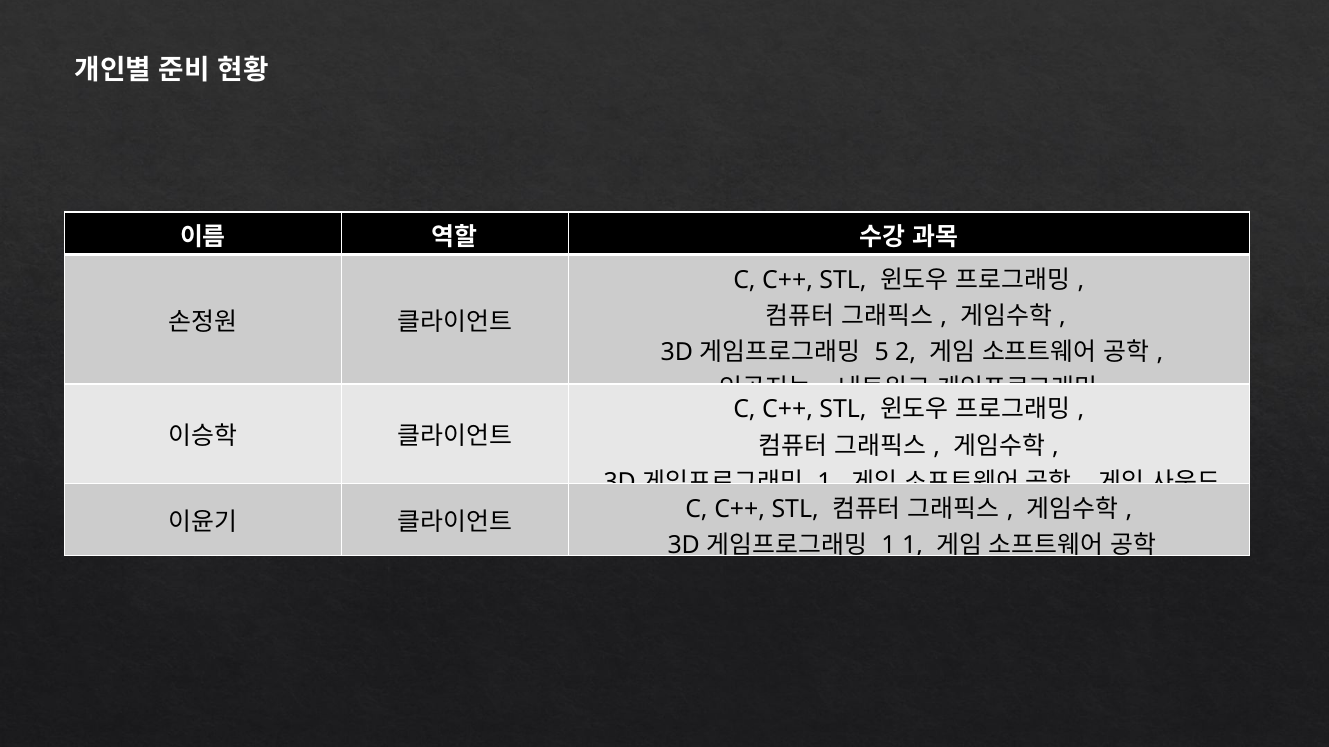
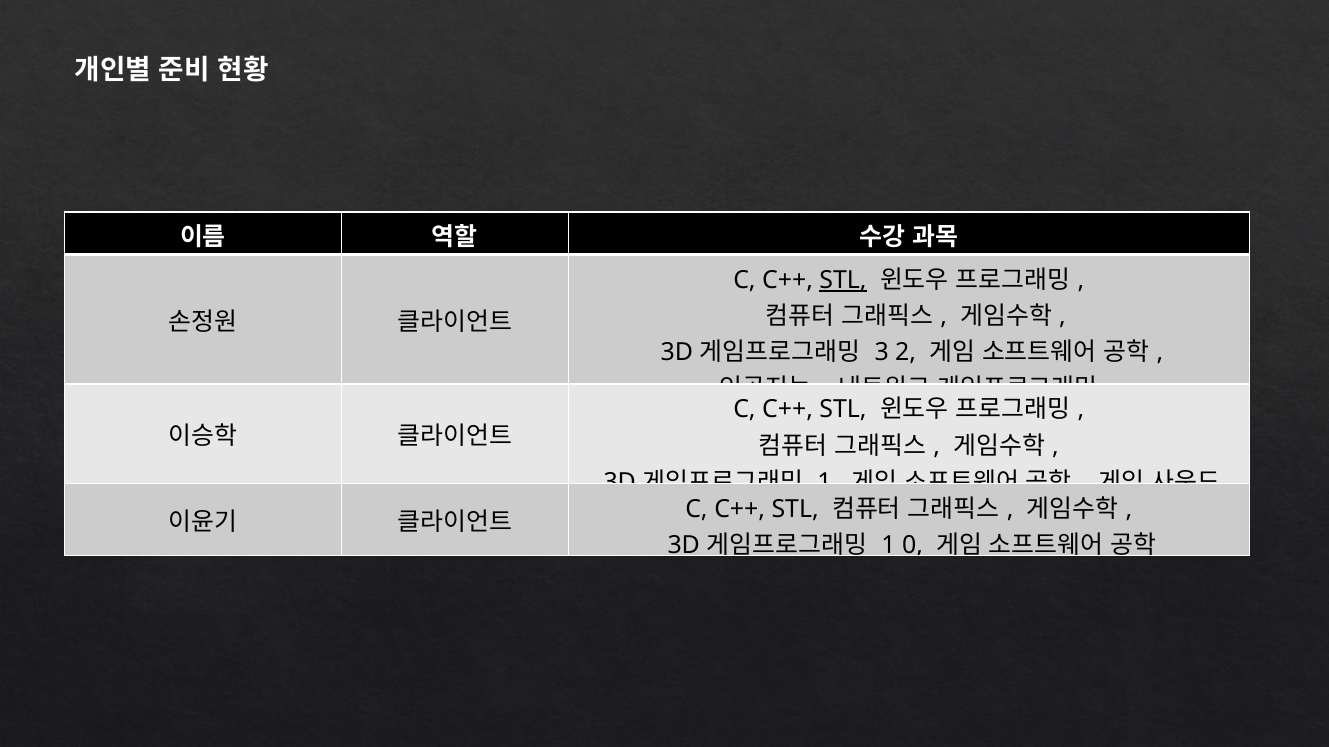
STL at (843, 280) underline: none -> present
5: 5 -> 3
1 1: 1 -> 0
